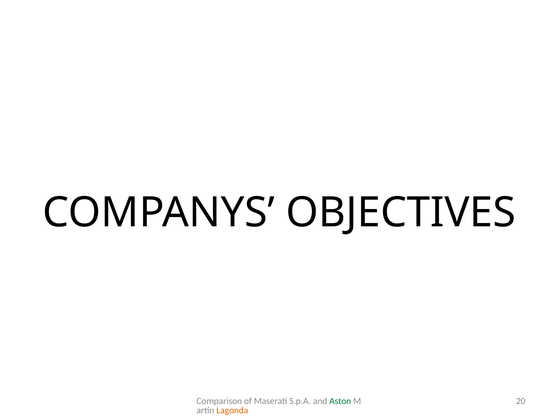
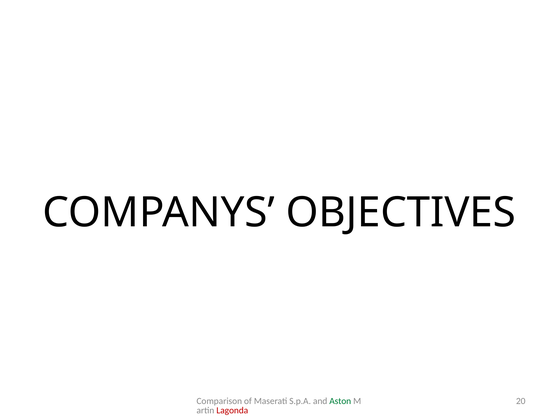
Lagonda colour: orange -> red
